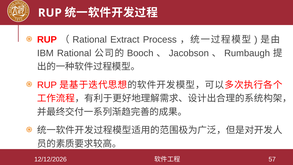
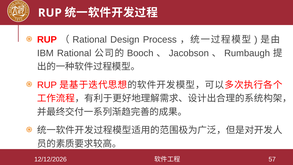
Extract: Extract -> Design
